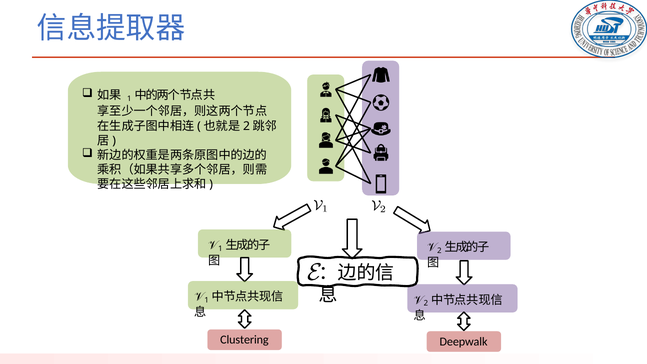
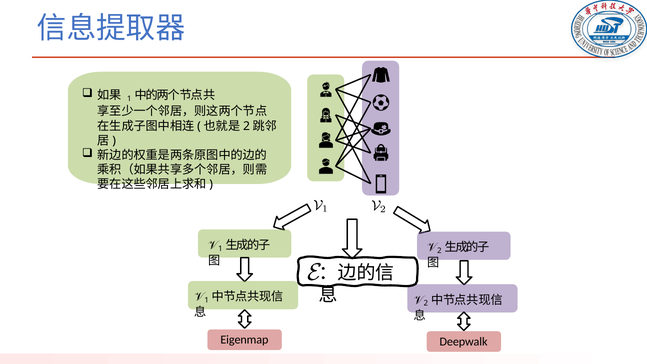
Clustering: Clustering -> Eigenmap
